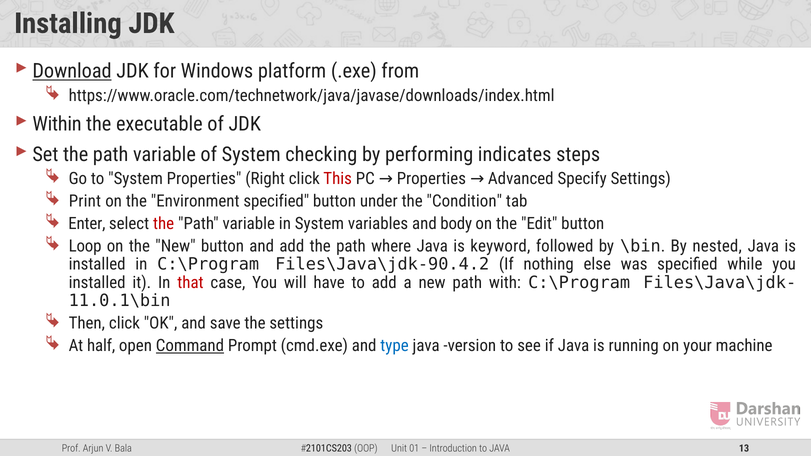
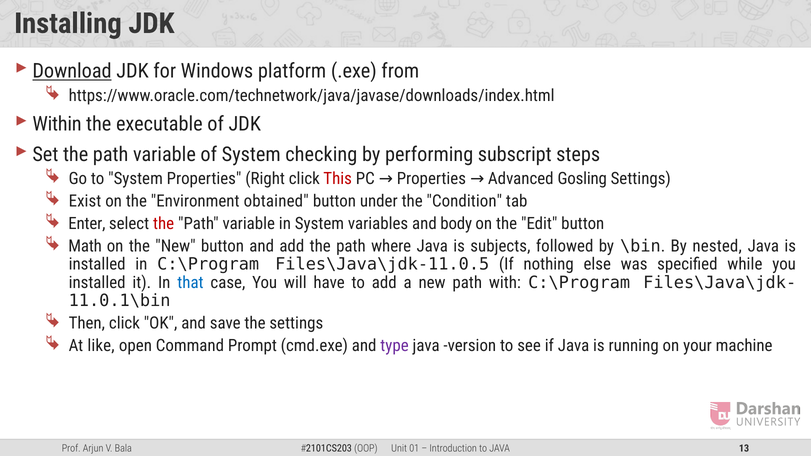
indicates: indicates -> subscript
Specify: Specify -> Gosling
Print: Print -> Exist
Environment specified: specified -> obtained
Loop: Loop -> Math
keyword: keyword -> subjects
Files\Java\jdk-90.4.2: Files\Java\jdk-90.4.2 -> Files\Java\jdk-11.0.5
that colour: red -> blue
half: half -> like
Command underline: present -> none
type colour: blue -> purple
